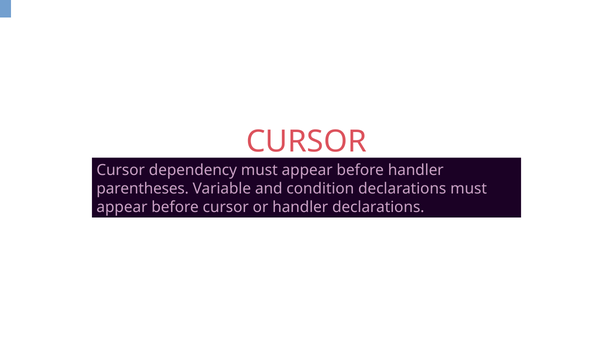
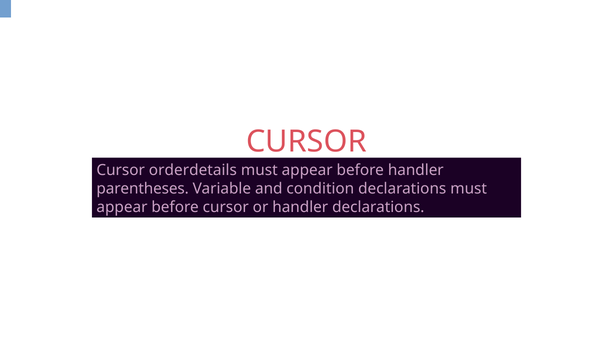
dependency: dependency -> orderdetails
